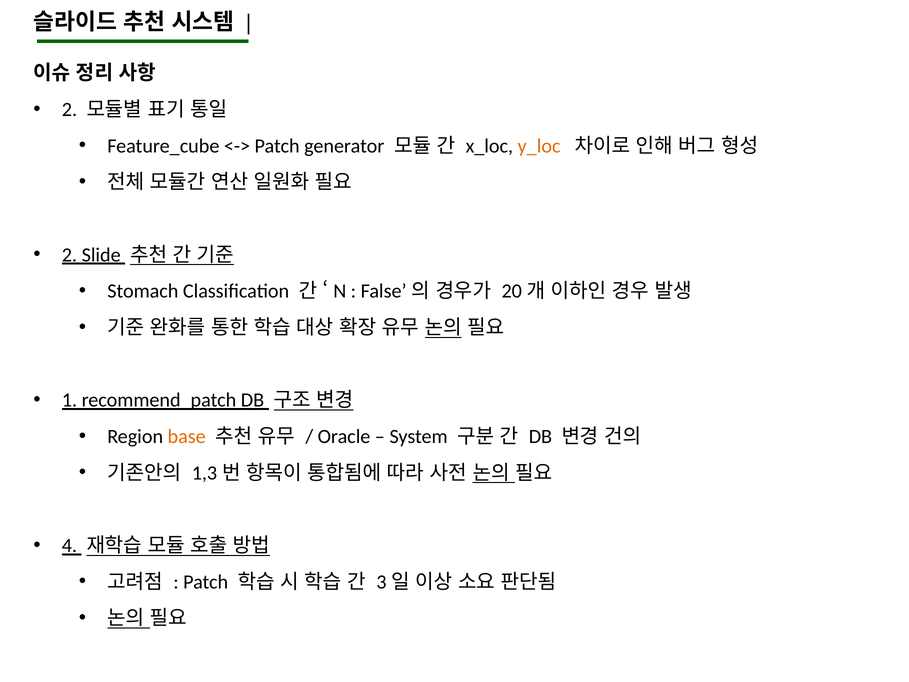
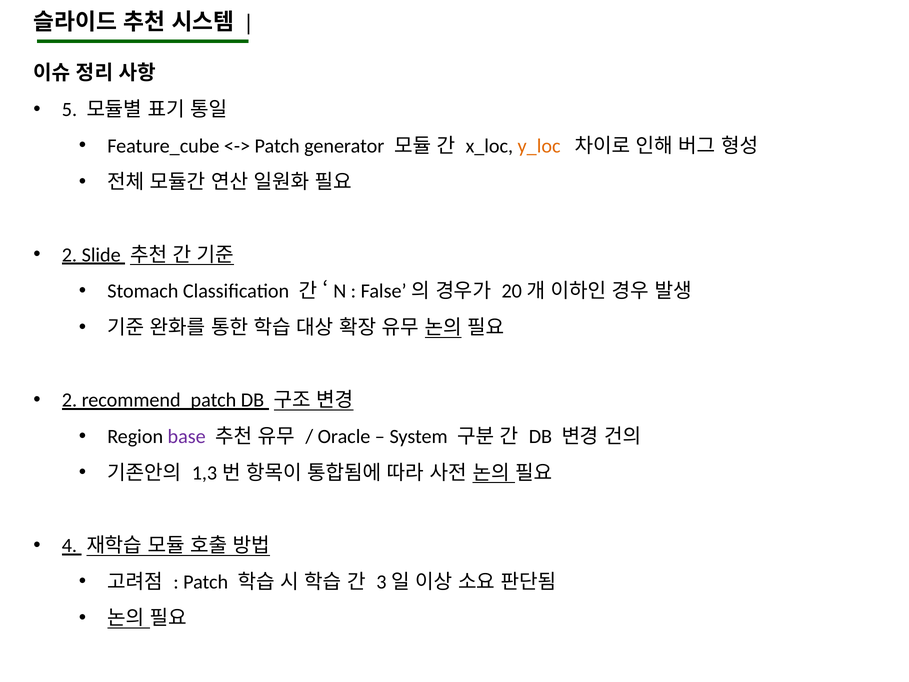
2 at (69, 110): 2 -> 5
1 at (69, 400): 1 -> 2
base colour: orange -> purple
